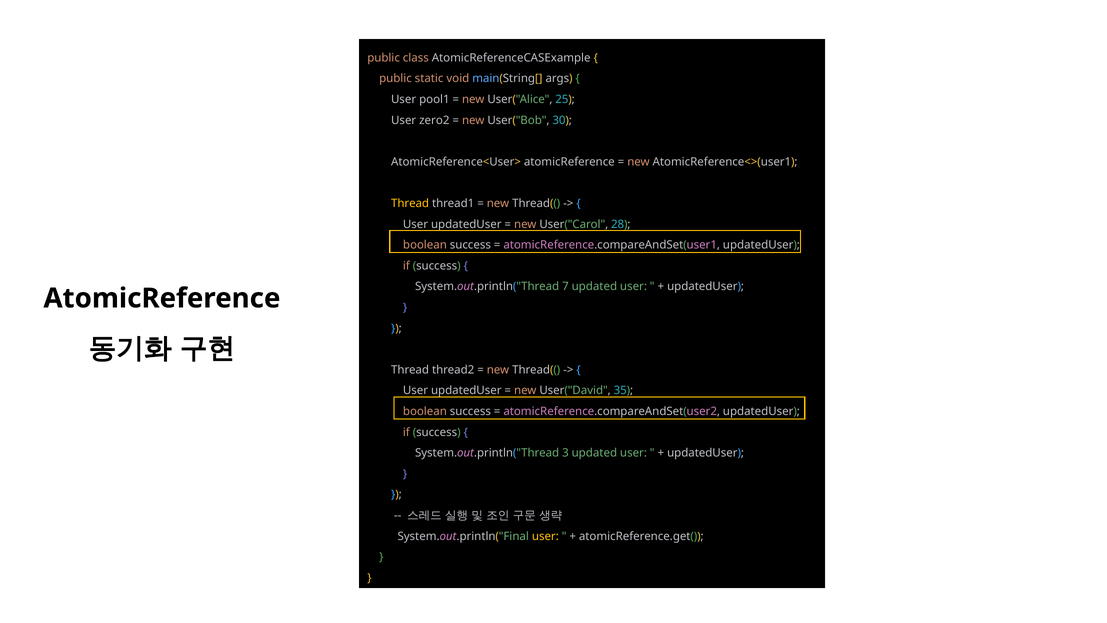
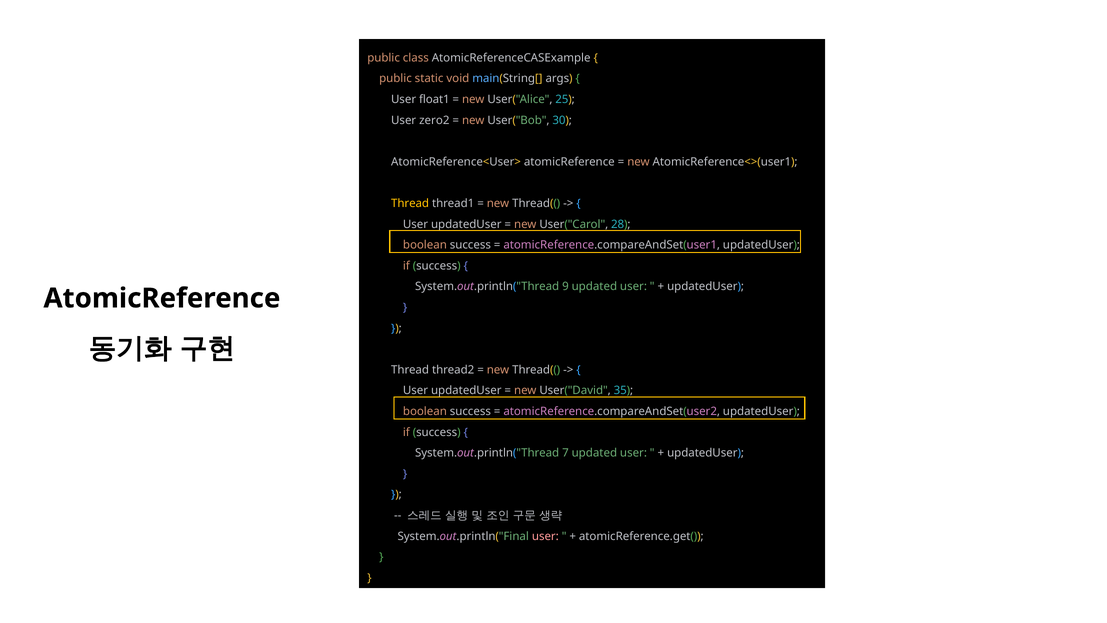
pool1: pool1 -> float1
7: 7 -> 9
3: 3 -> 7
user at (545, 536) colour: yellow -> pink
